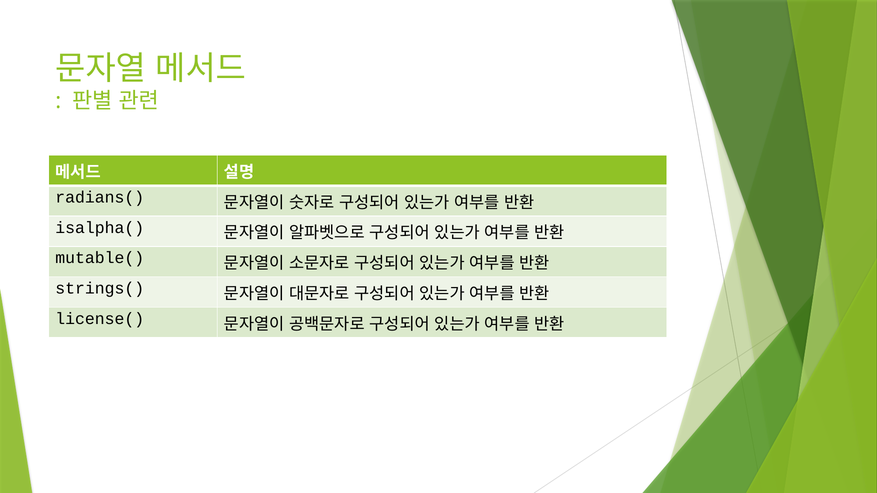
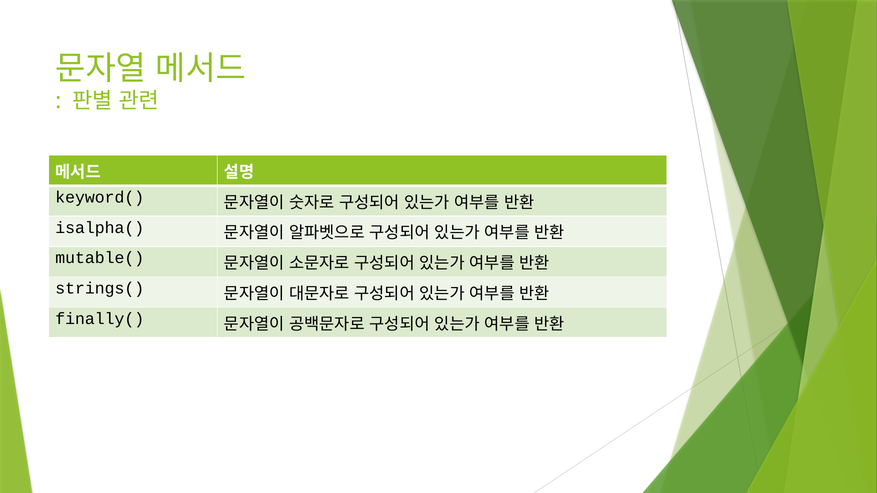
radians(: radians( -> keyword(
license(: license( -> finally(
